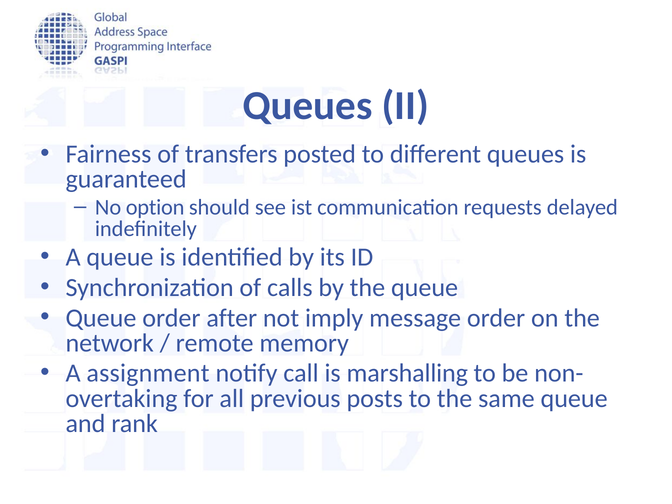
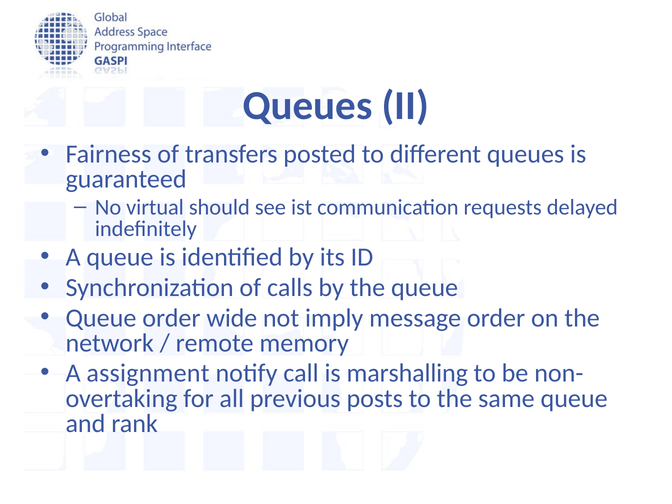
option: option -> virtual
after: after -> wide
